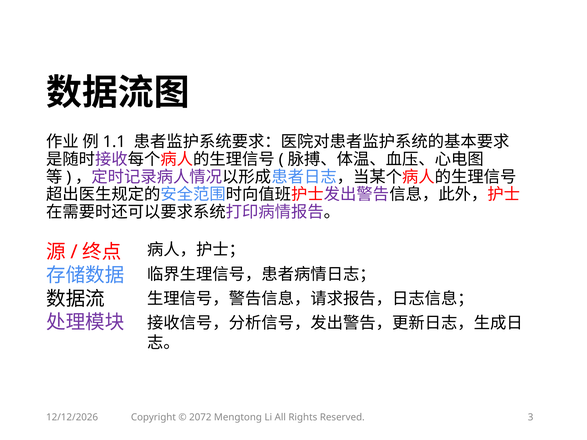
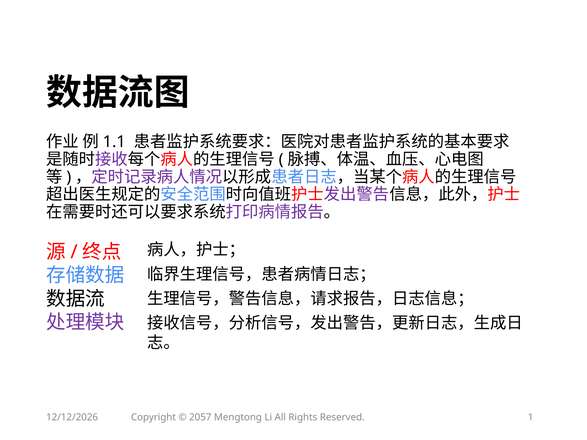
2072: 2072 -> 2057
3: 3 -> 1
